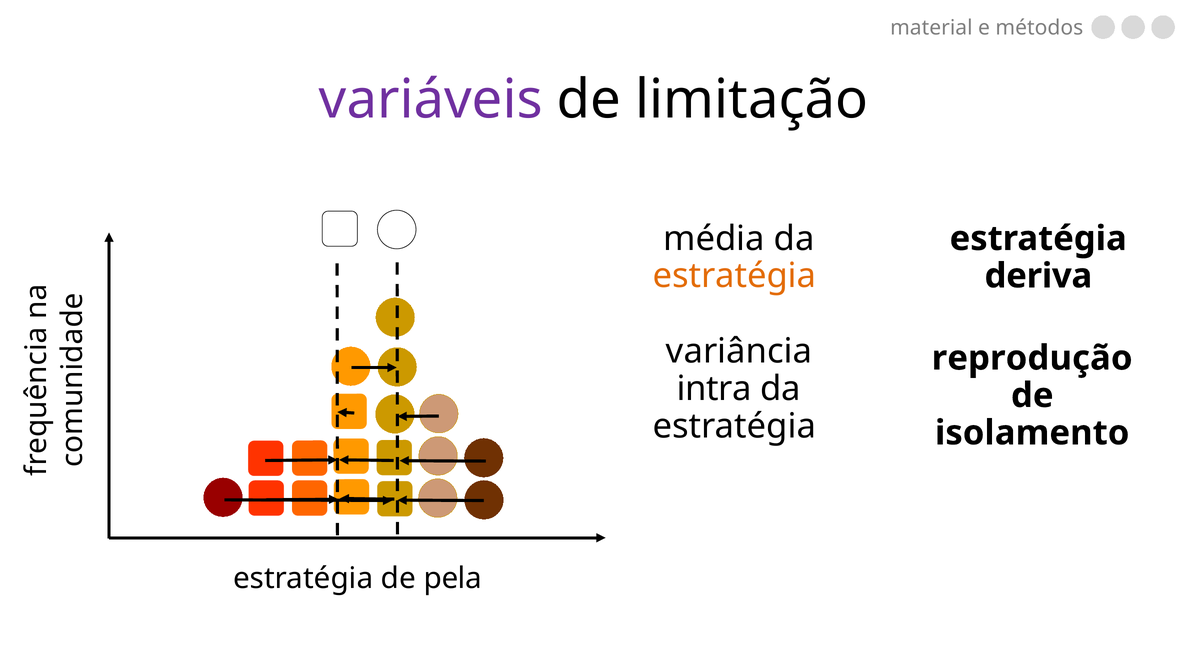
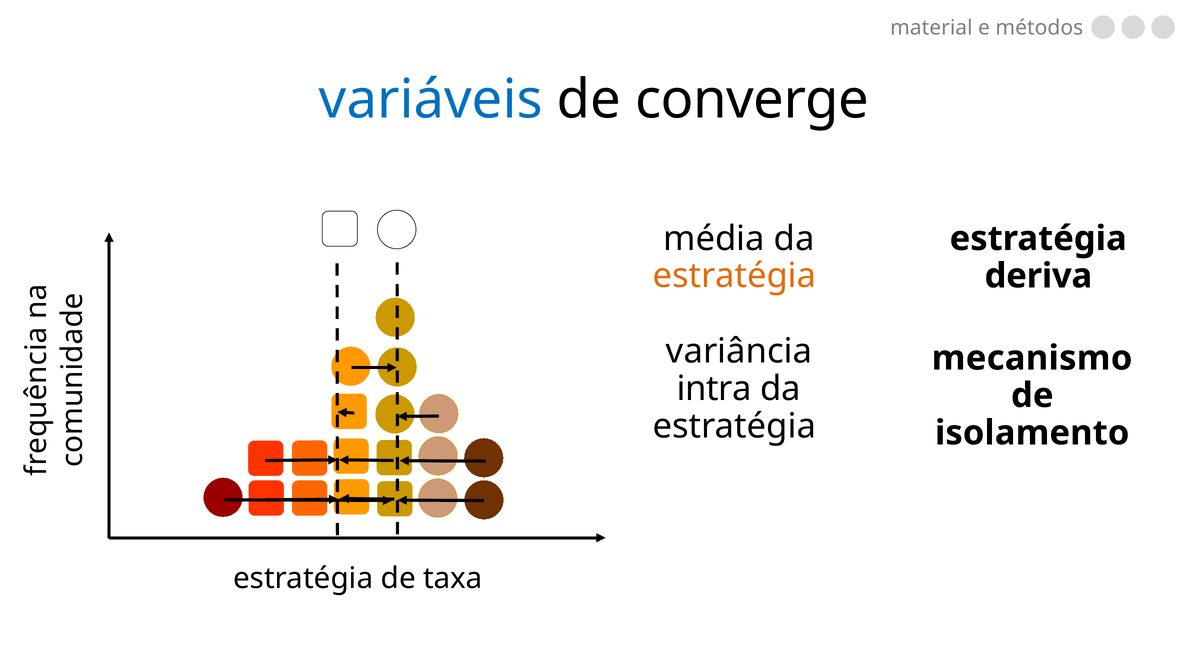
variáveis colour: purple -> blue
limitação: limitação -> converge
reprodução: reprodução -> mecanismo
pela: pela -> taxa
